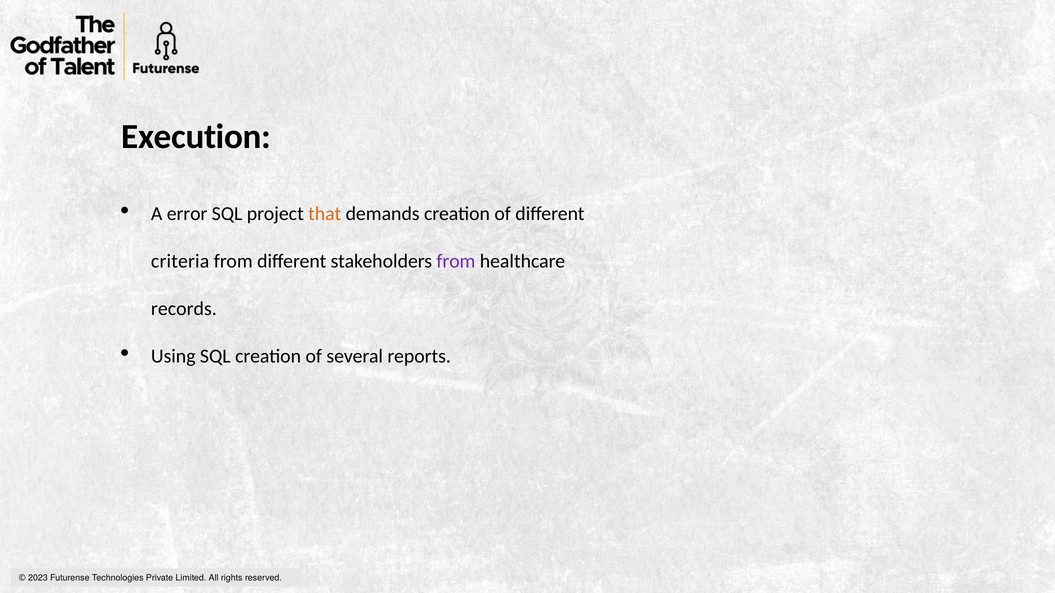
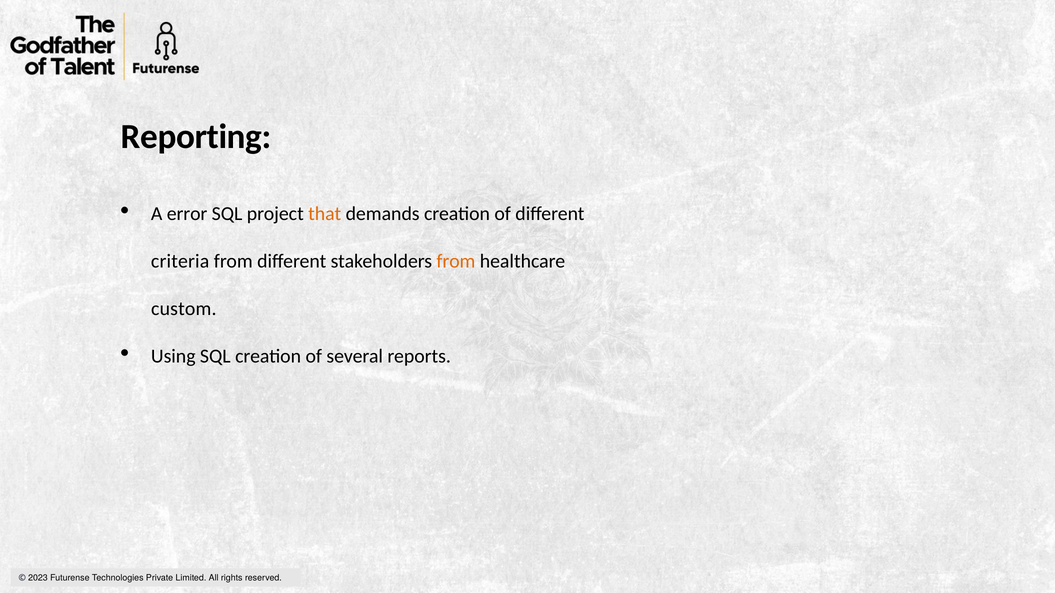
Execution: Execution -> Reporting
from at (456, 262) colour: purple -> orange
records: records -> custom
